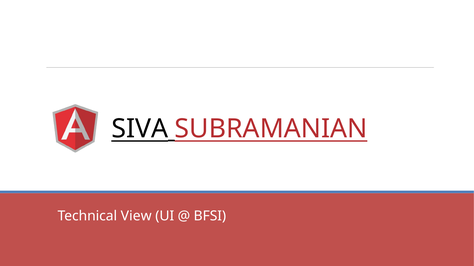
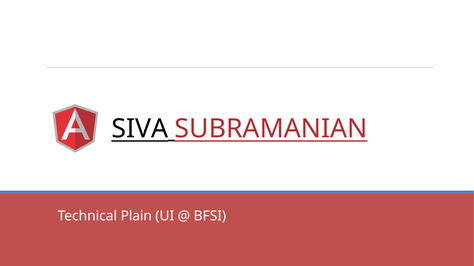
View: View -> Plain
